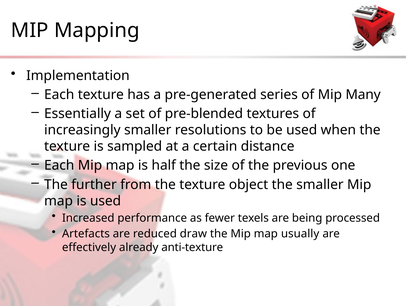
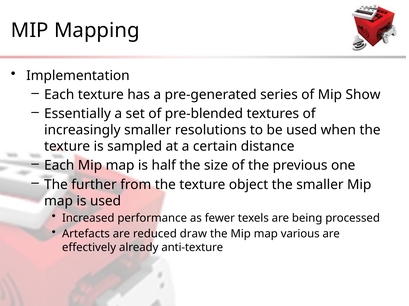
Many: Many -> Show
usually: usually -> various
